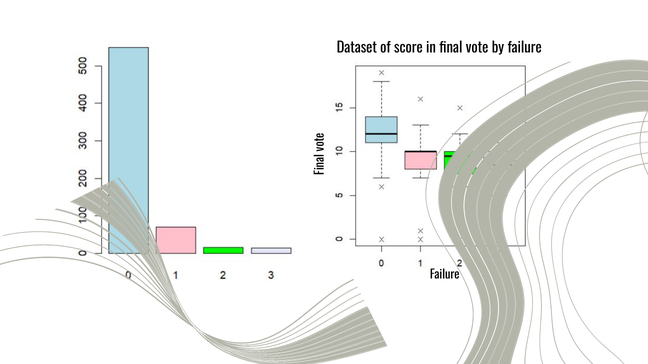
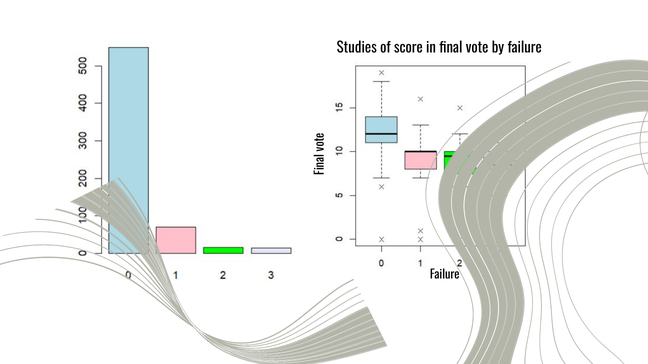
Dataset: Dataset -> Studies
